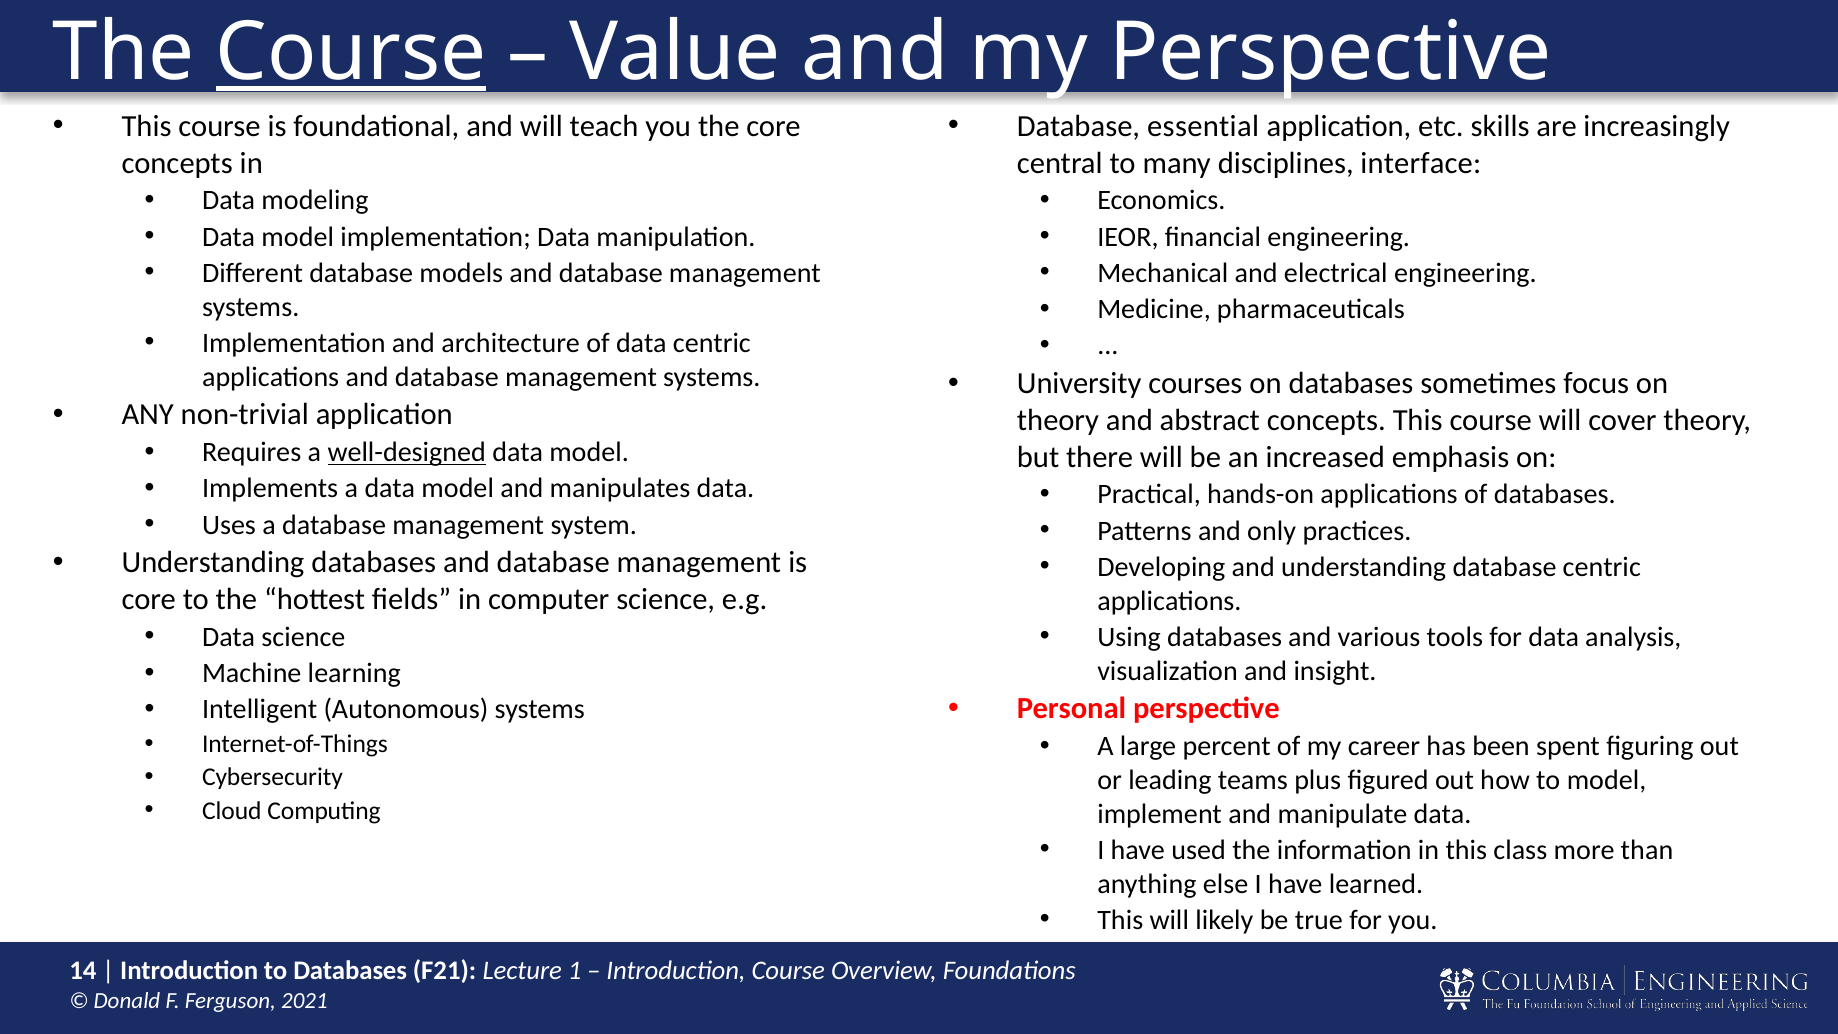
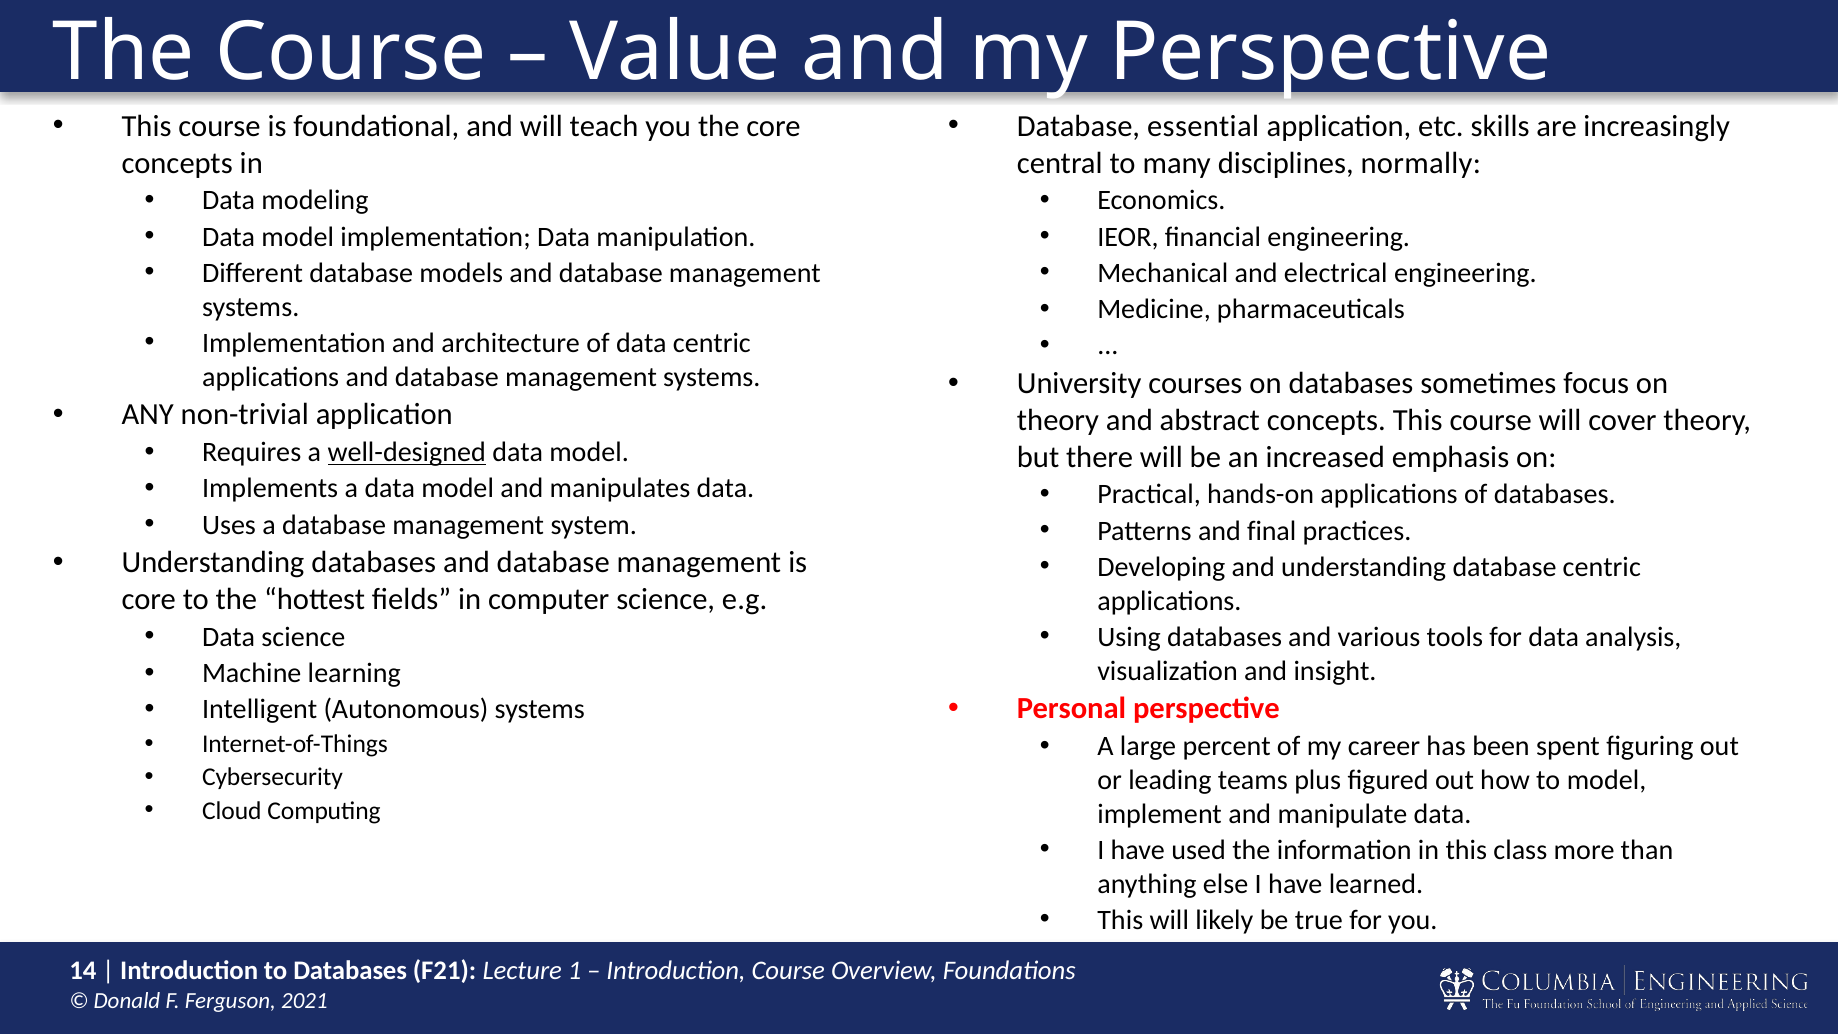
Course at (351, 53) underline: present -> none
interface: interface -> normally
only: only -> final
